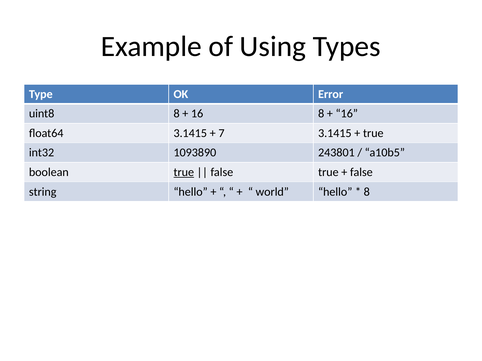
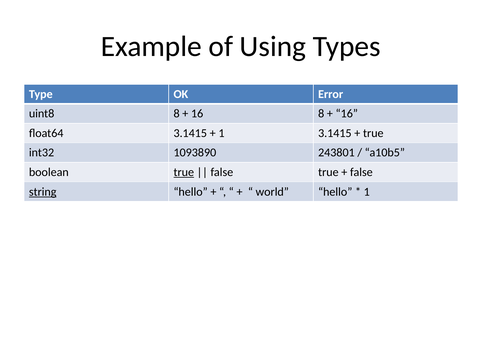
7 at (221, 133): 7 -> 1
string underline: none -> present
8 at (367, 192): 8 -> 1
